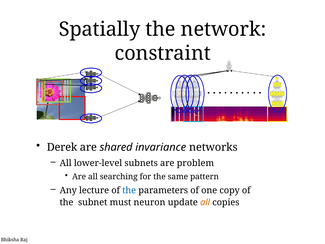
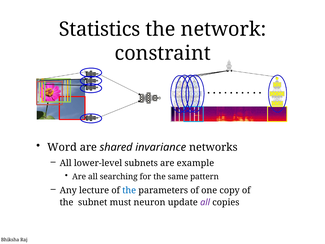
Spatially: Spatially -> Statistics
Derek: Derek -> Word
problem: problem -> example
all at (205, 202) colour: orange -> purple
